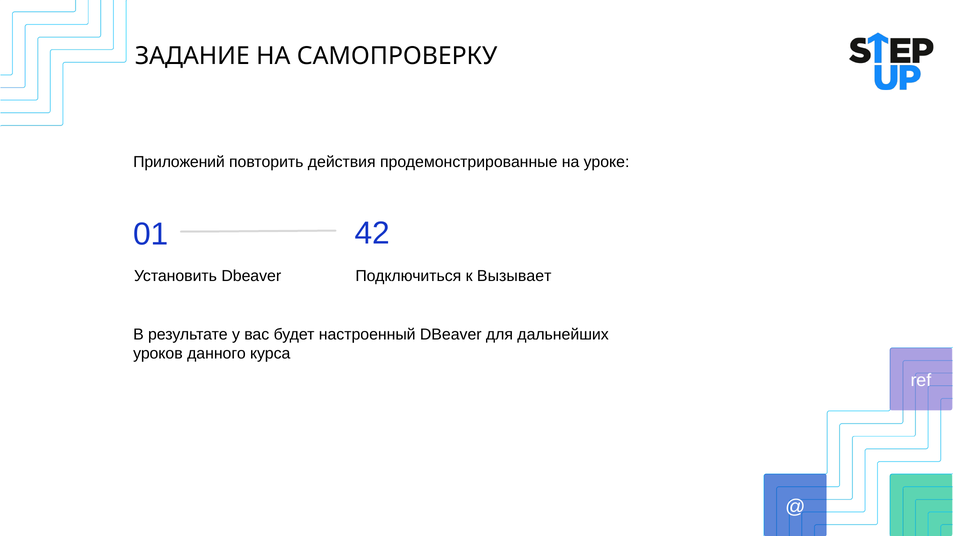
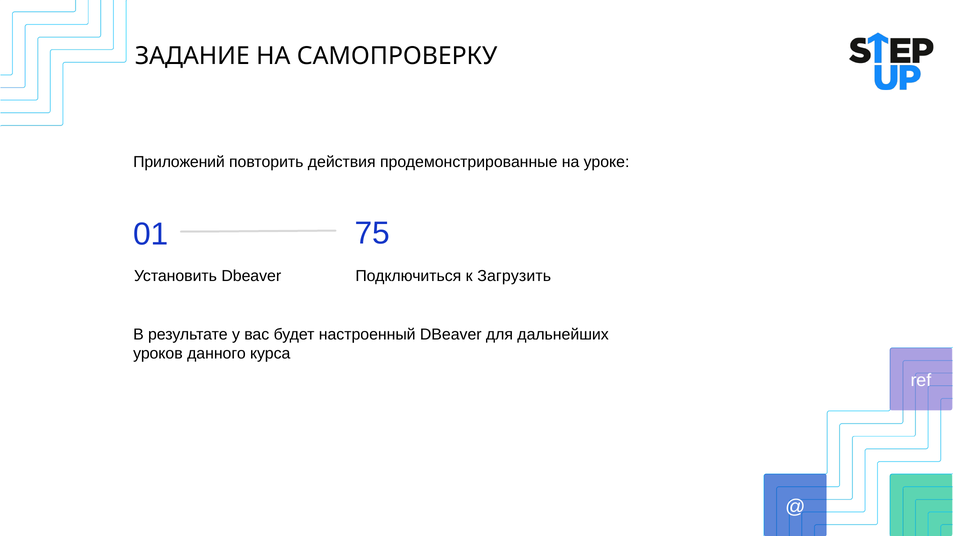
42: 42 -> 75
Вызывает: Вызывает -> Загрузить
